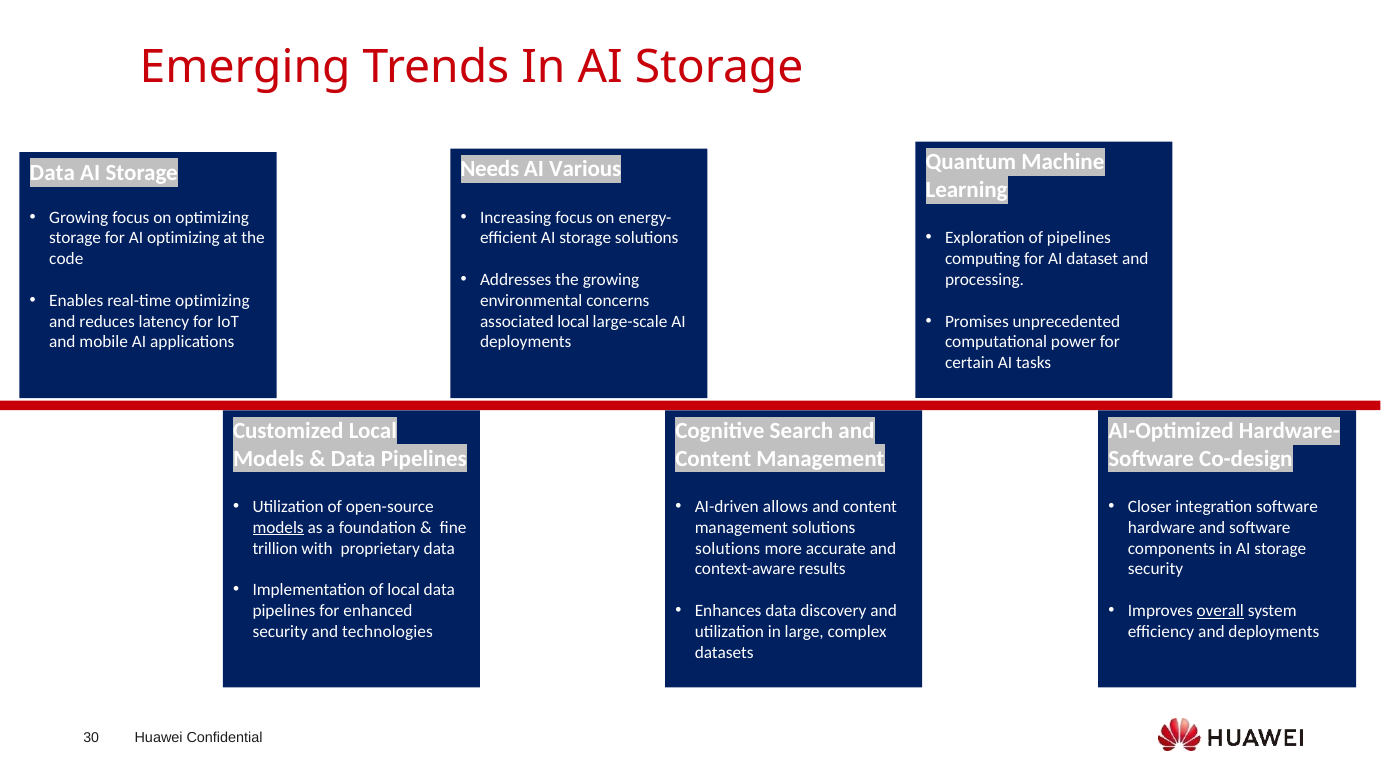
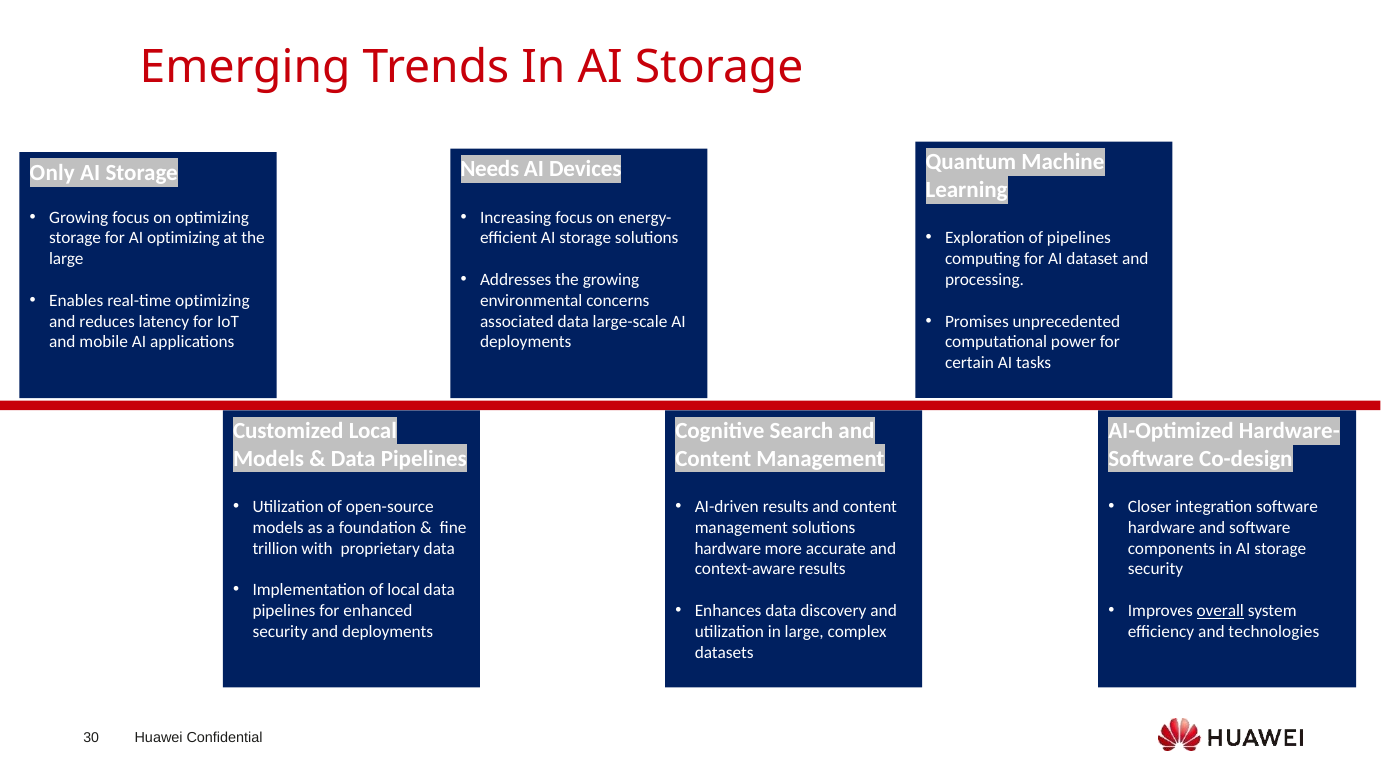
Various: Various -> Devices
Data at (52, 173): Data -> Only
code at (66, 259): code -> large
associated local: local -> data
AI-driven allows: allows -> results
models at (278, 527) underline: present -> none
solutions at (728, 548): solutions -> hardware
and technologies: technologies -> deployments
and deployments: deployments -> technologies
